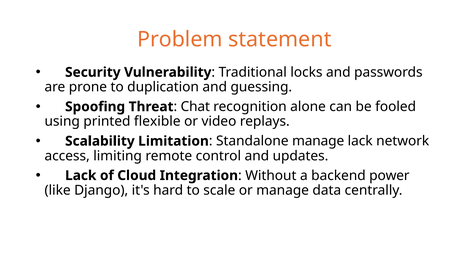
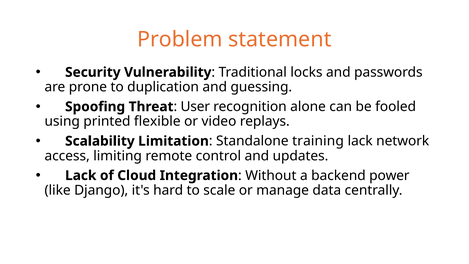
Chat: Chat -> User
Standalone manage: manage -> training
